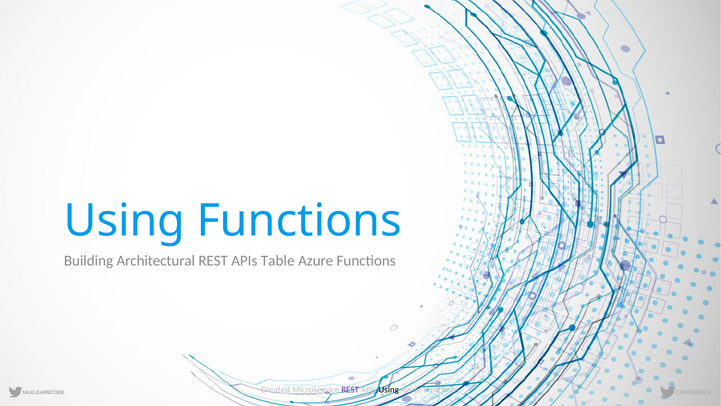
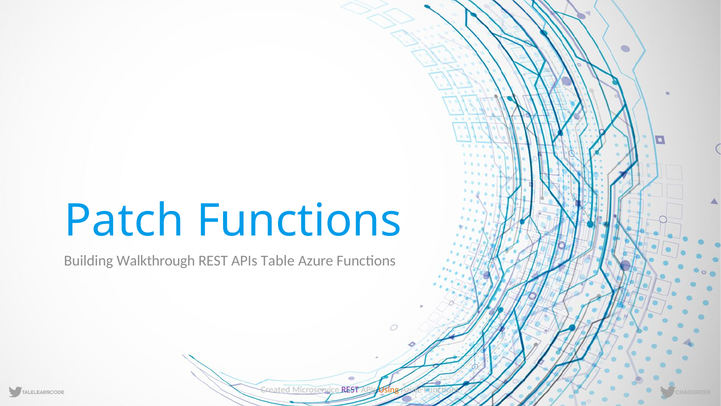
Using at (124, 221): Using -> Patch
Architectural: Architectural -> Walkthrough
Using at (389, 389) colour: black -> orange
